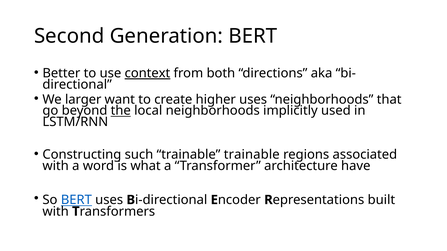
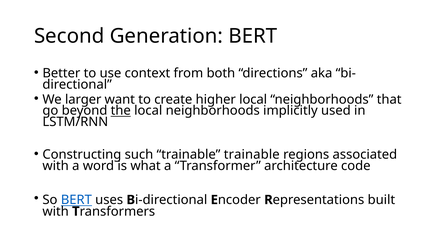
context underline: present -> none
higher uses: uses -> local
have: have -> code
